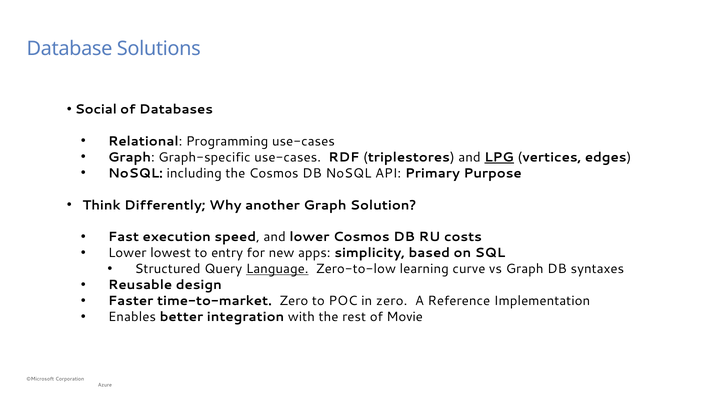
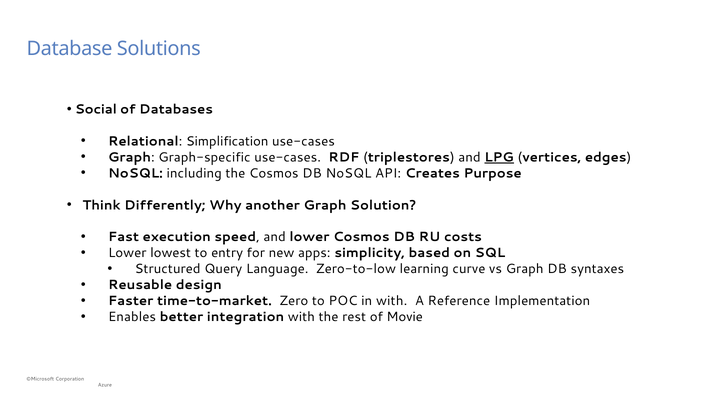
Programming: Programming -> Simplification
Primary: Primary -> Creates
Language underline: present -> none
in zero: zero -> with
